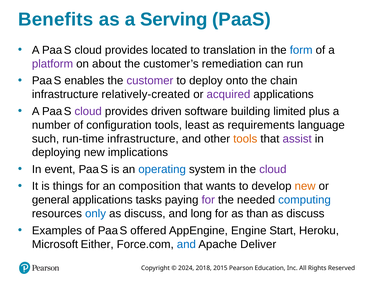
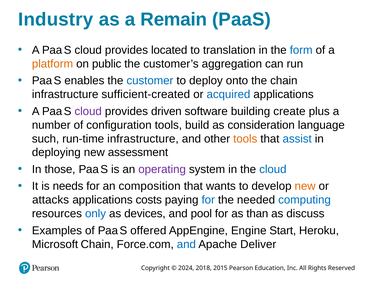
Benefits: Benefits -> Industry
Serving: Serving -> Remain
platform colour: purple -> orange
about: about -> public
remediation: remediation -> aggregation
customer colour: purple -> blue
relatively-created: relatively-created -> sufficient-created
acquired colour: purple -> blue
limited: limited -> create
least: least -> build
requirements: requirements -> consideration
assist colour: purple -> blue
implications: implications -> assessment
event: event -> those
operating colour: blue -> purple
cloud at (273, 169) colour: purple -> blue
things: things -> needs
general: general -> attacks
tasks: tasks -> costs
for at (208, 200) colour: purple -> blue
discuss at (145, 213): discuss -> devices
long: long -> pool
Microsoft Either: Either -> Chain
